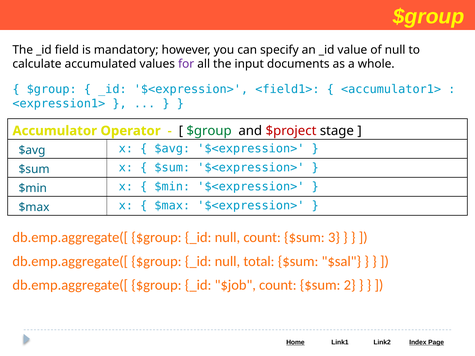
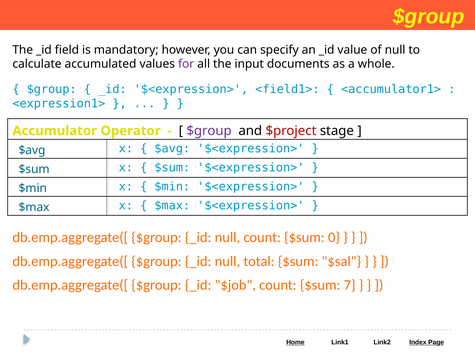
$group at (209, 131) colour: green -> purple
3: 3 -> 0
2: 2 -> 7
